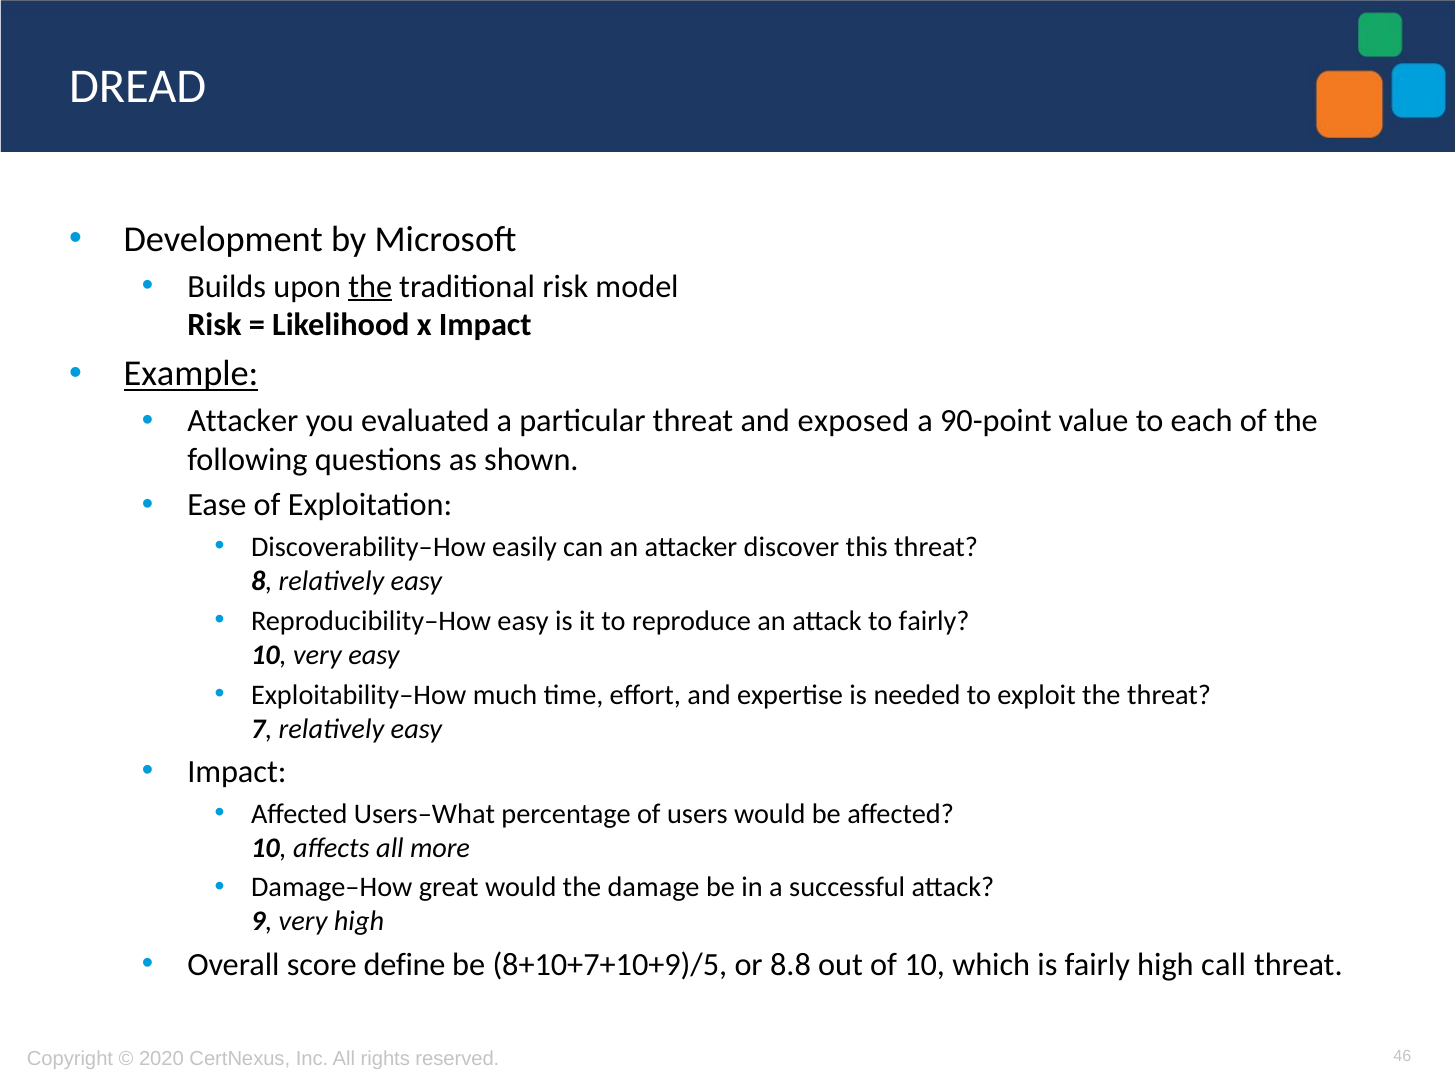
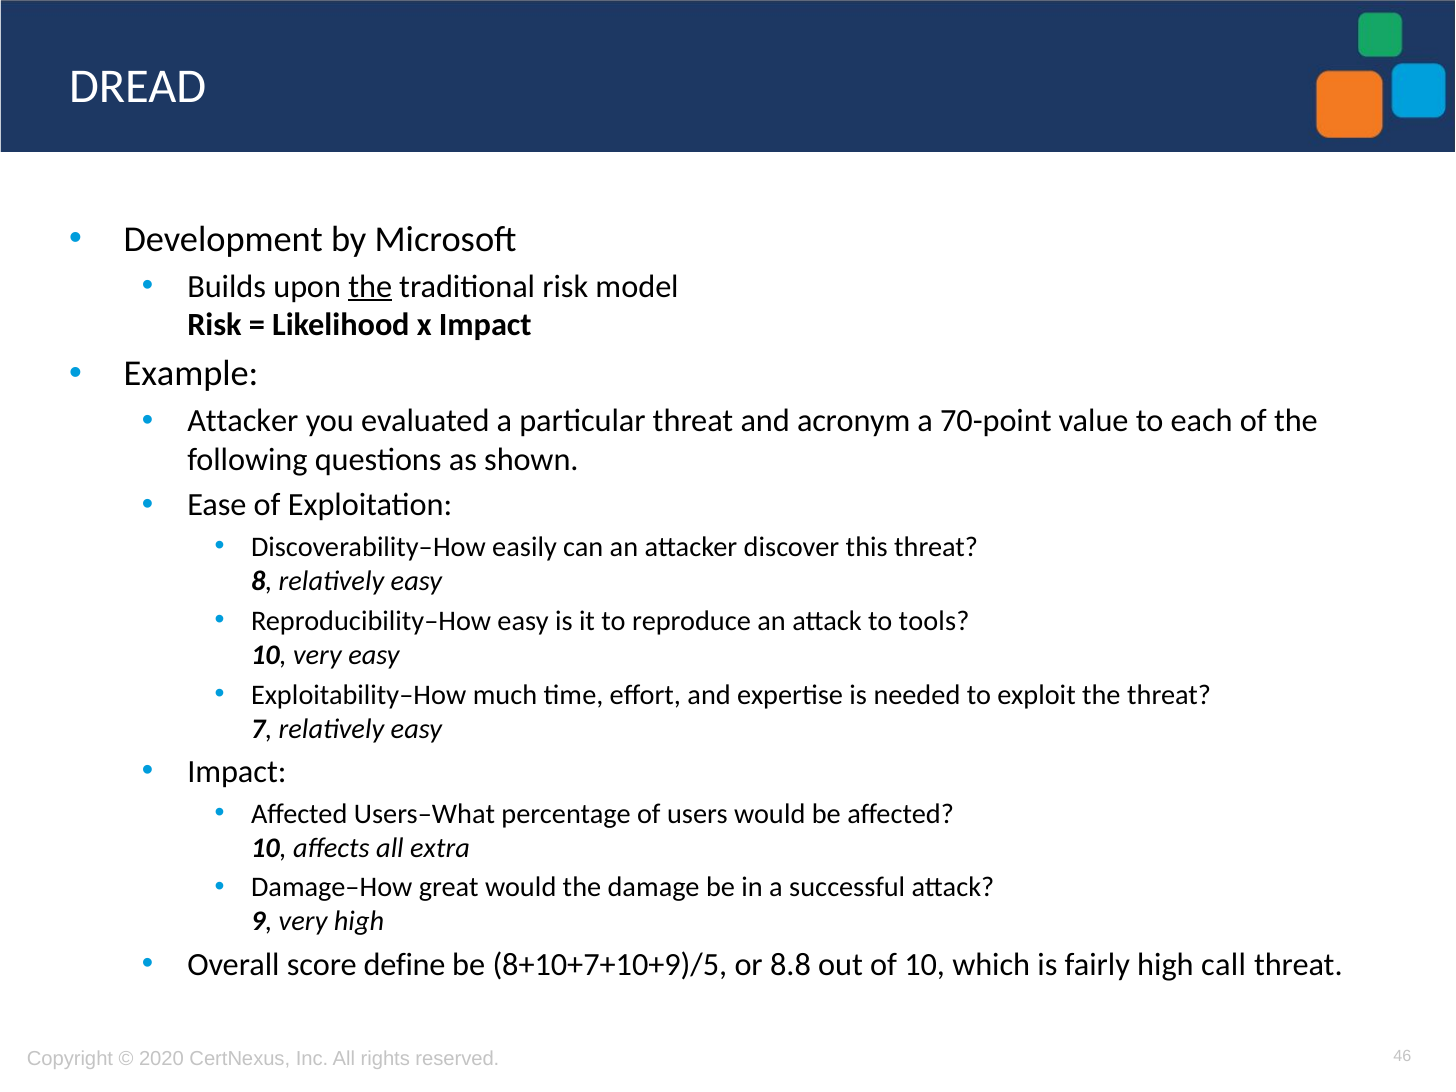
Example underline: present -> none
exposed: exposed -> acronym
90-point: 90-point -> 70-point
to fairly: fairly -> tools
more: more -> extra
